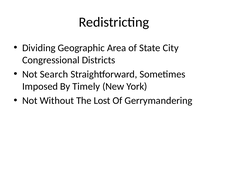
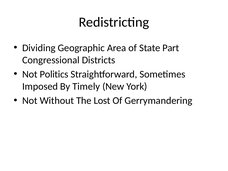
City: City -> Part
Search: Search -> Politics
